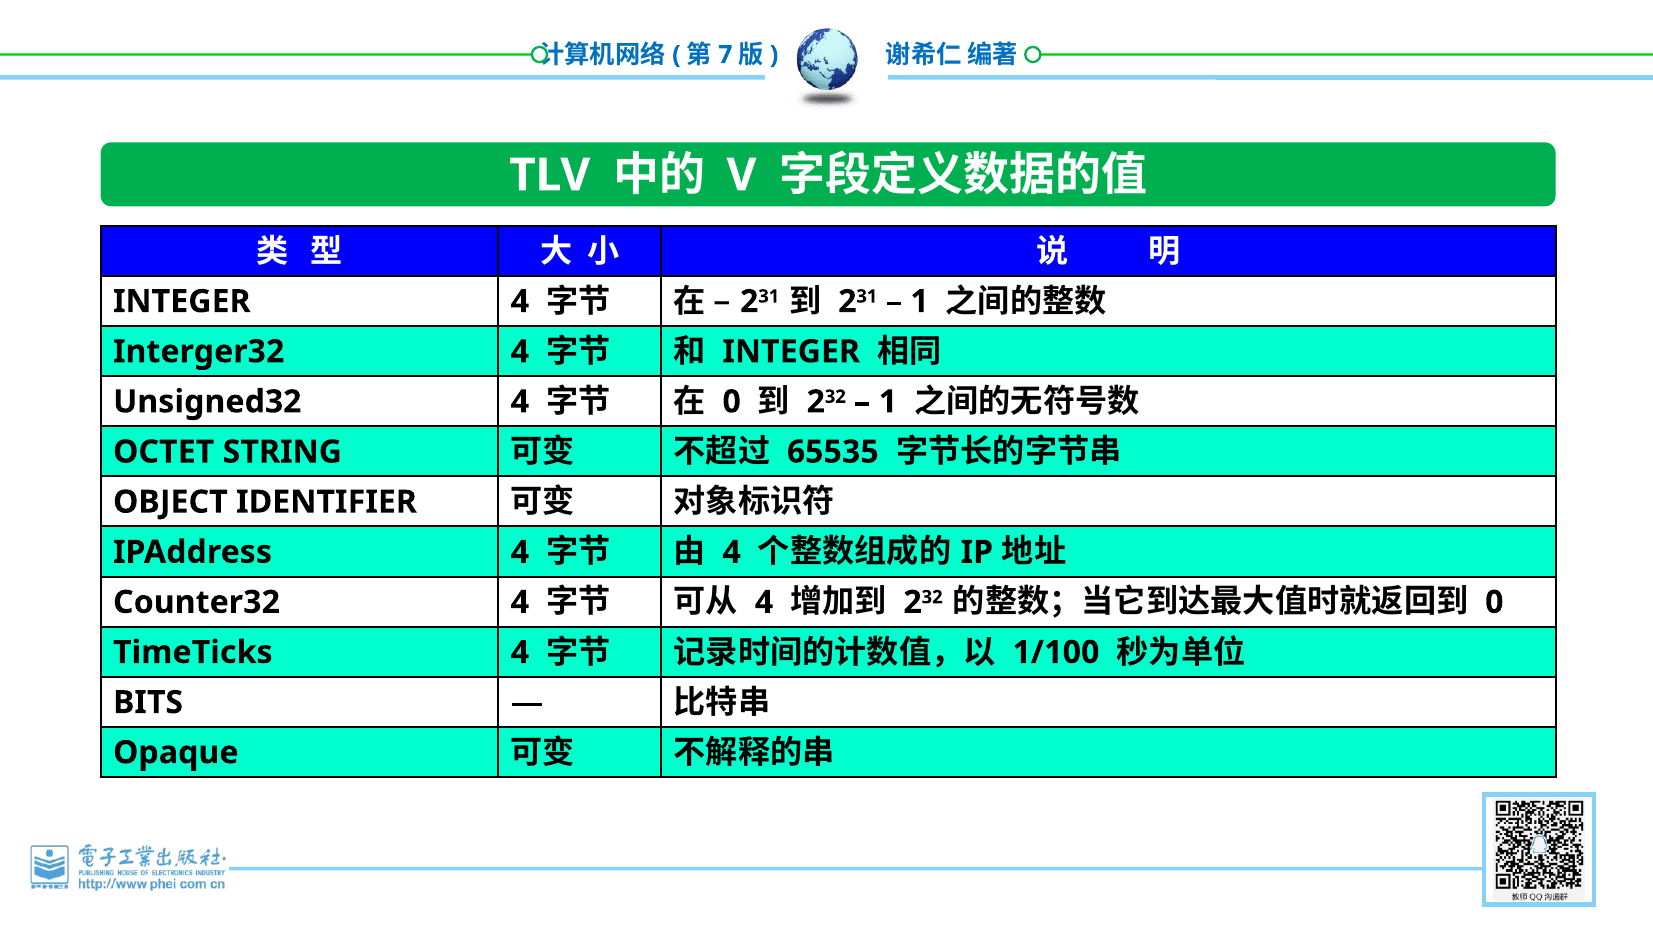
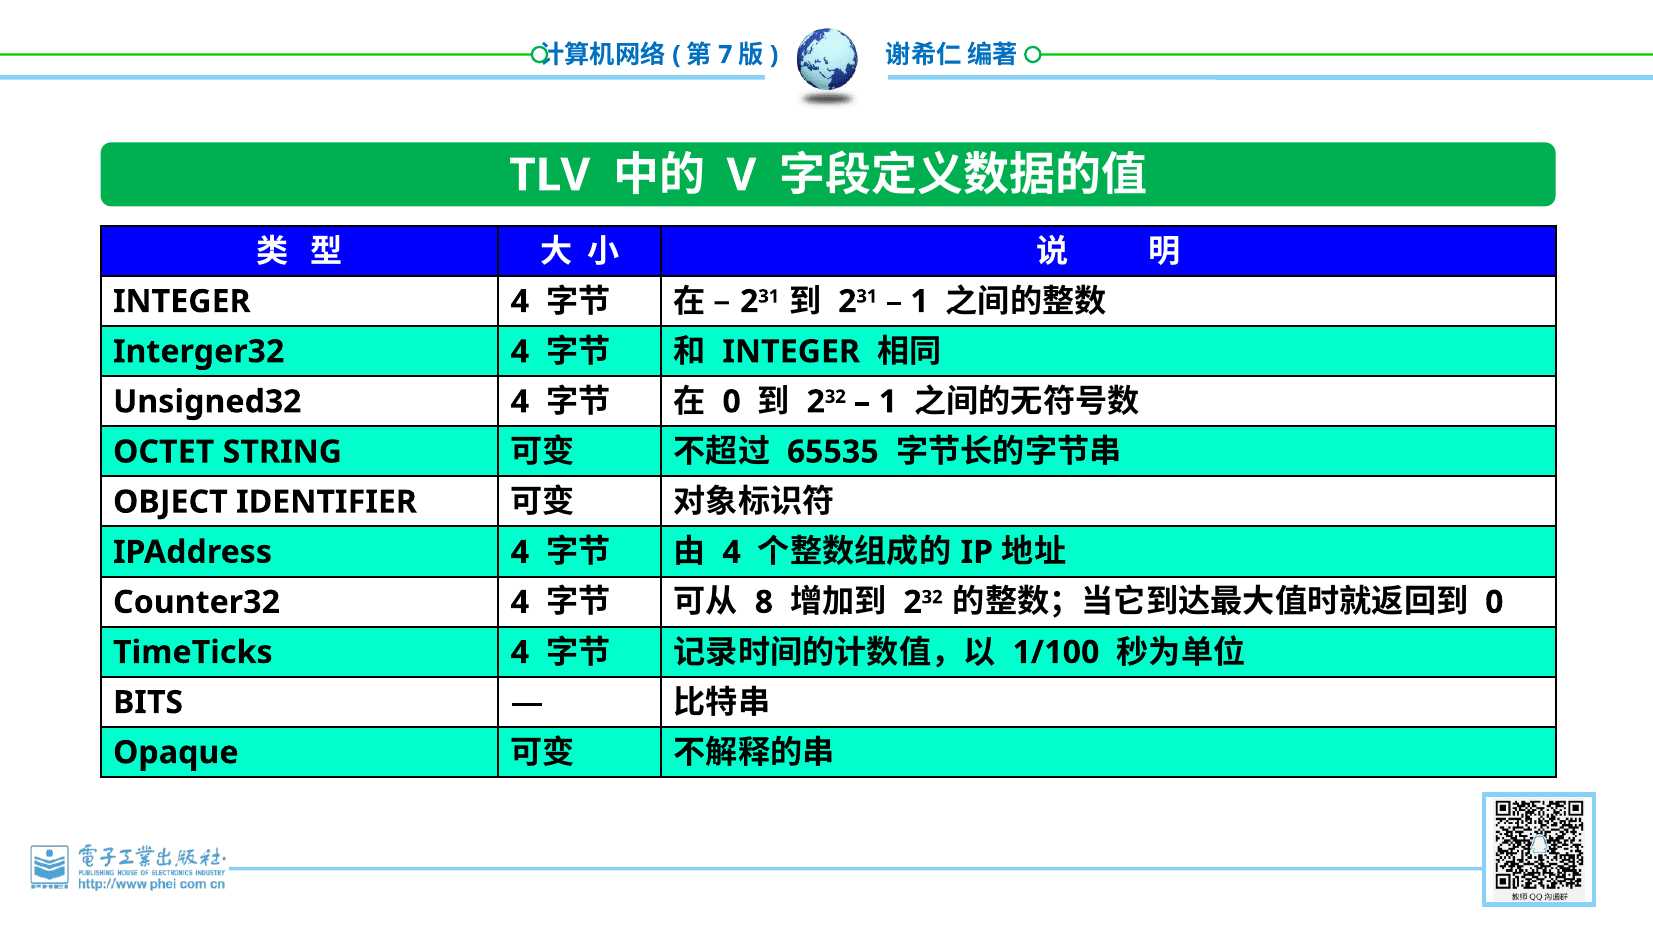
4 at (764, 602): 4 -> 8
